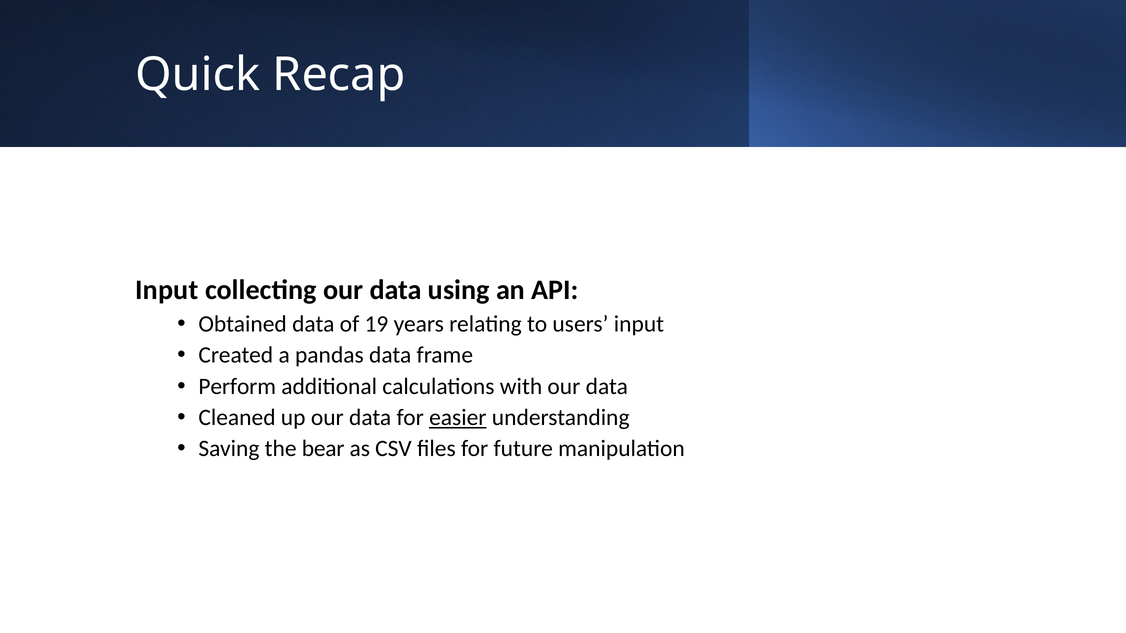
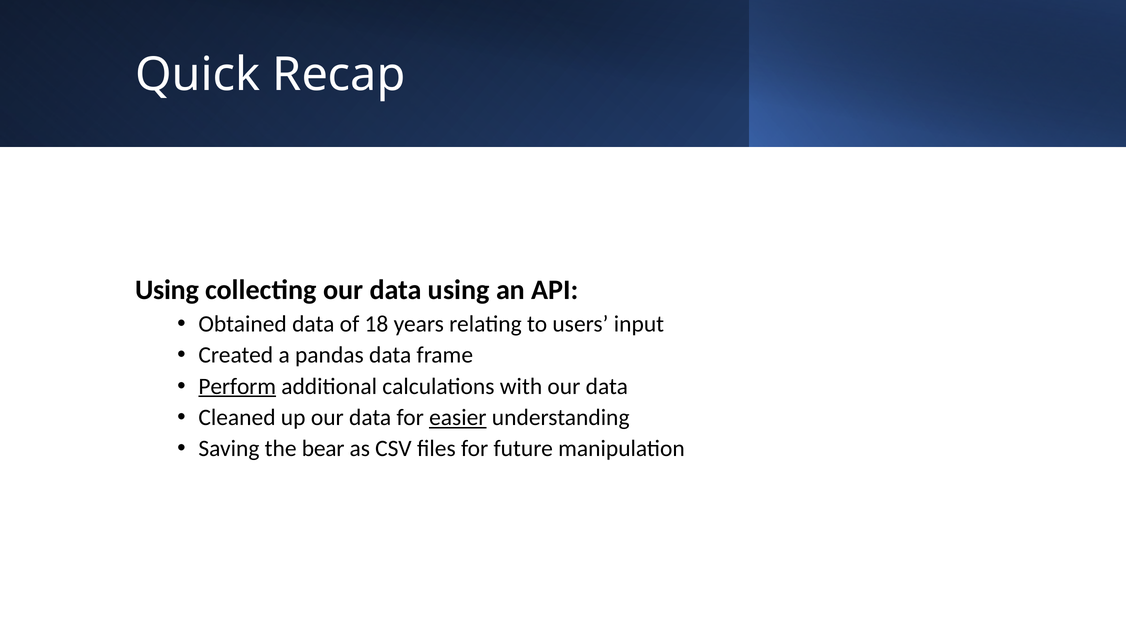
Input at (167, 290): Input -> Using
19: 19 -> 18
Perform underline: none -> present
